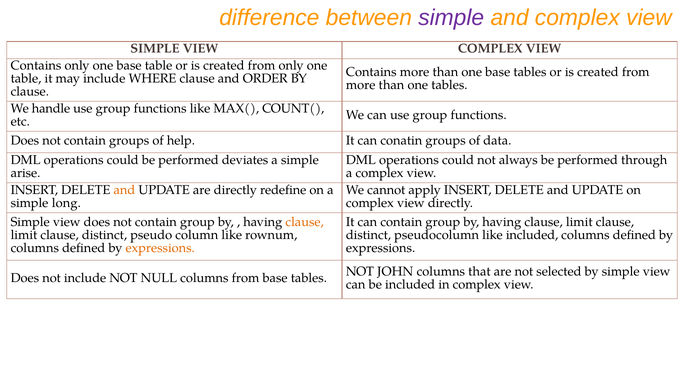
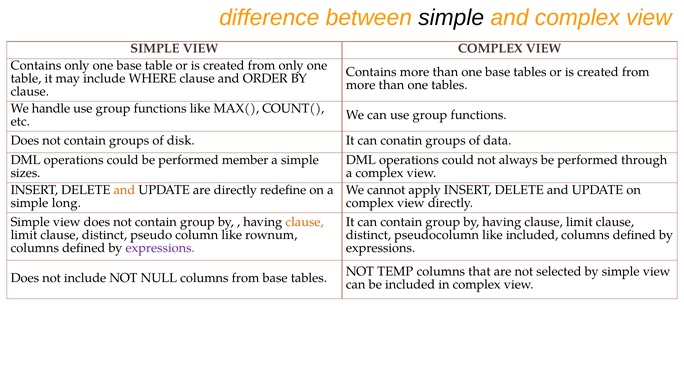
simple at (451, 18) colour: purple -> black
help: help -> disk
deviates: deviates -> member
arise: arise -> sizes
expressions at (160, 248) colour: orange -> purple
JOHN: JOHN -> TEMP
